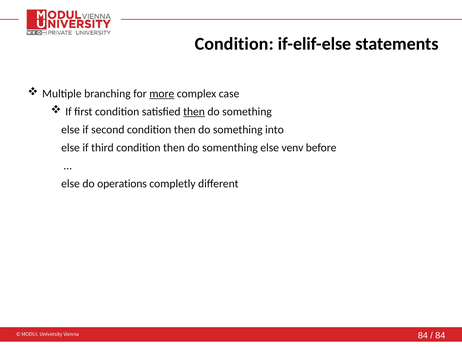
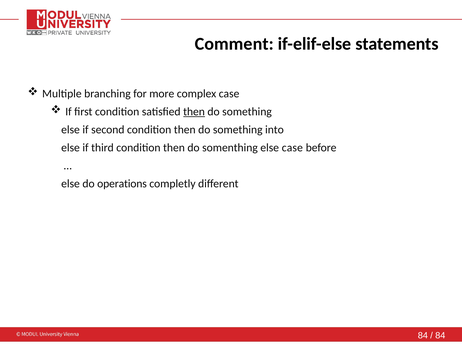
Condition at (234, 44): Condition -> Comment
more underline: present -> none
else venv: venv -> case
